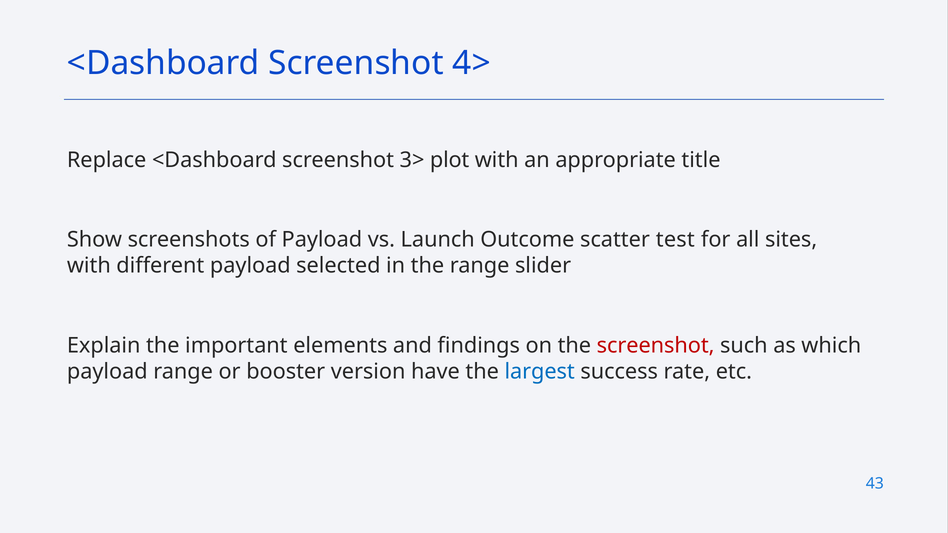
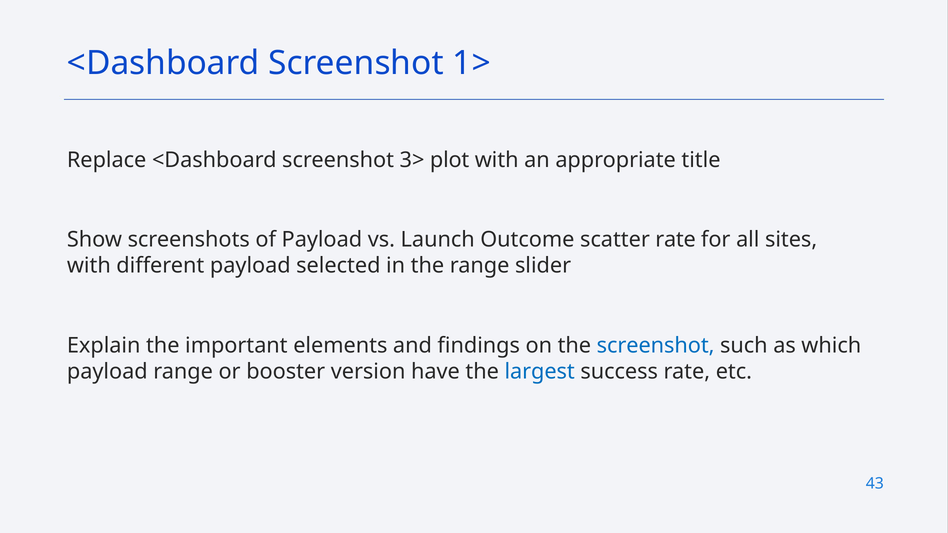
4>: 4> -> 1>
scatter test: test -> rate
screenshot at (656, 346) colour: red -> blue
